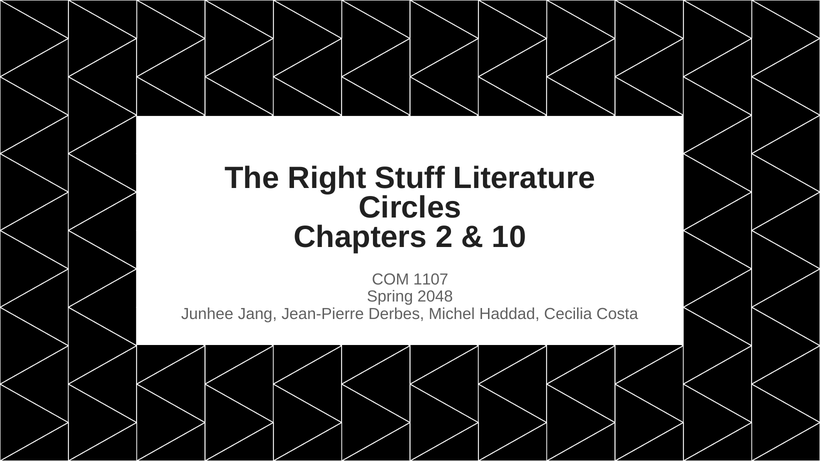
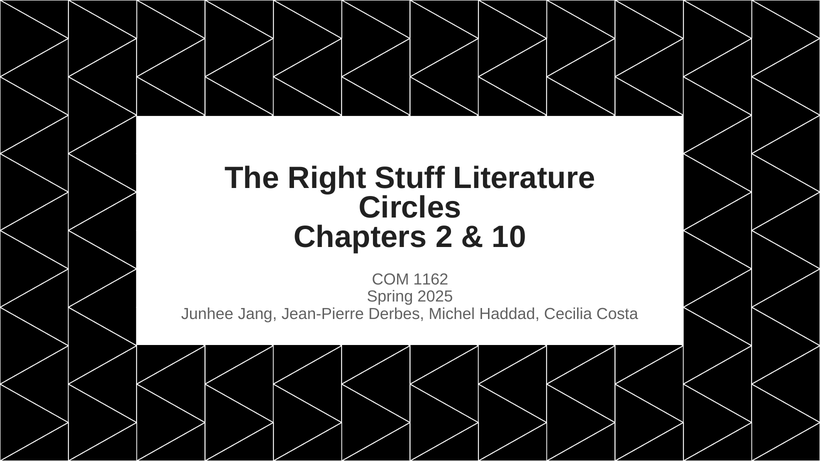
1107: 1107 -> 1162
2048: 2048 -> 2025
